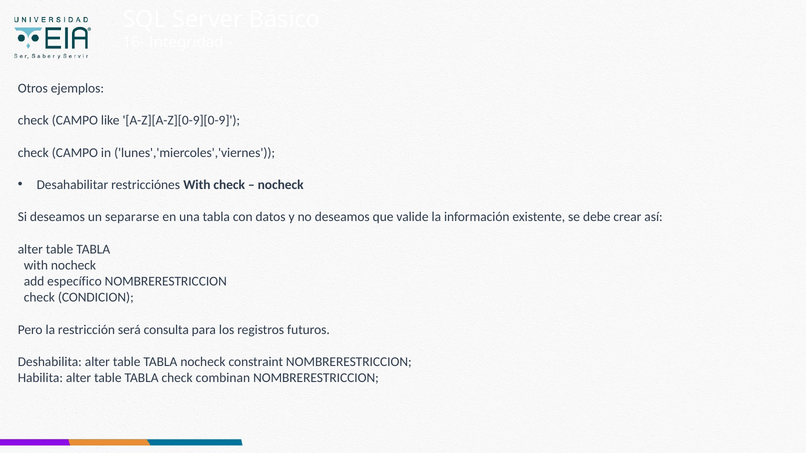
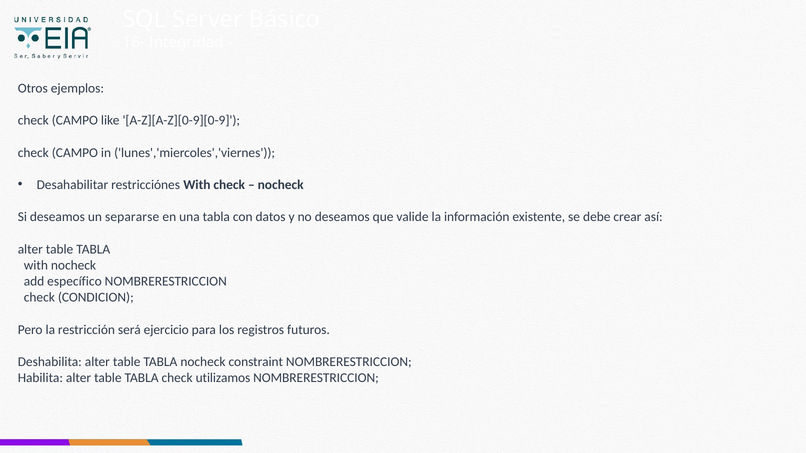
consulta: consulta -> ejercicio
combinan: combinan -> utilizamos
